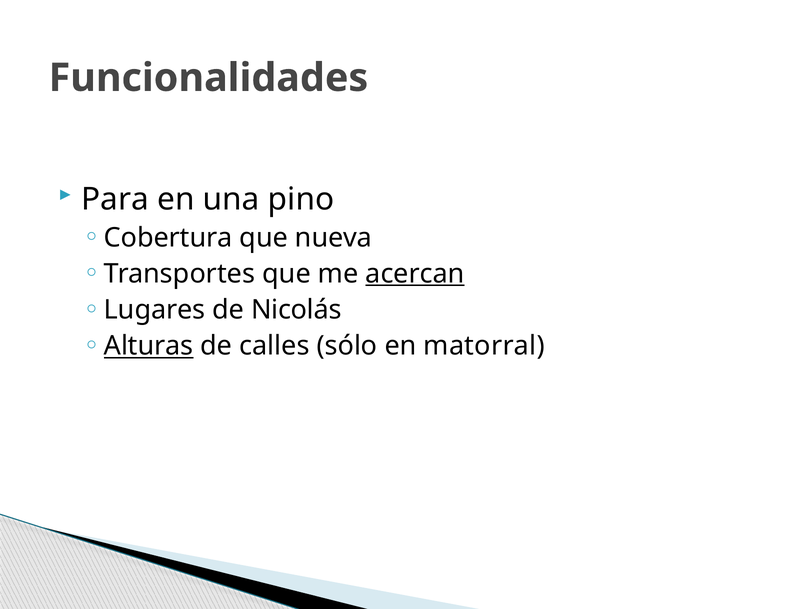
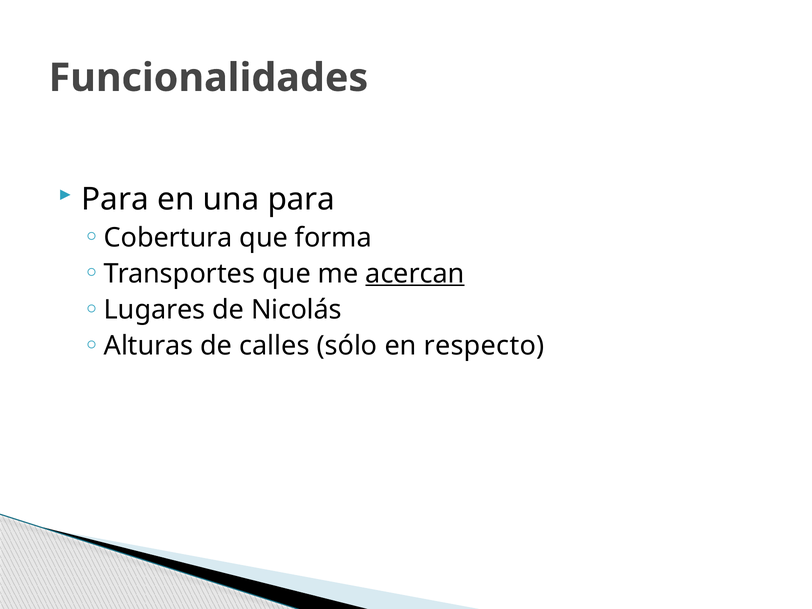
una pino: pino -> para
nueva: nueva -> forma
Alturas underline: present -> none
matorral: matorral -> respecto
